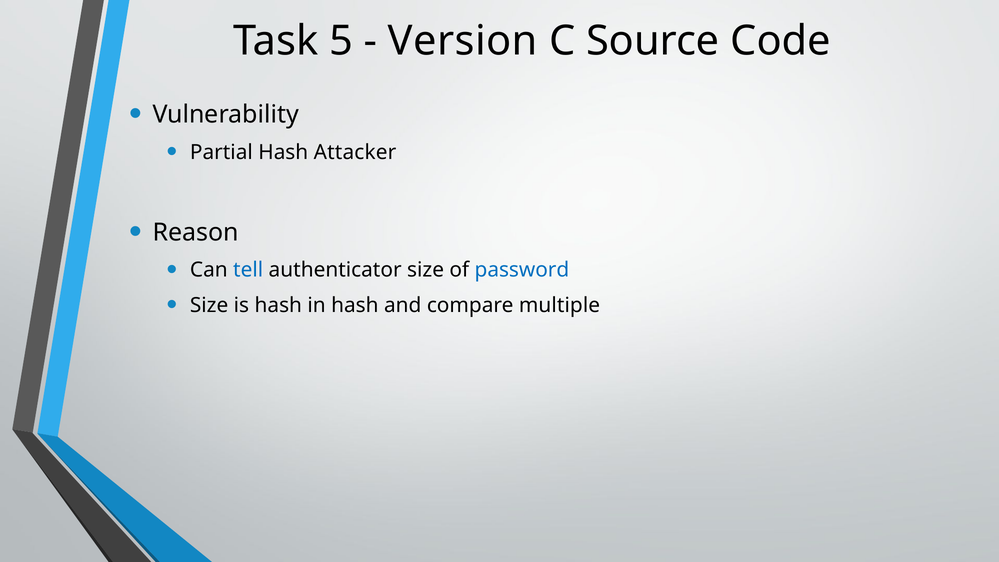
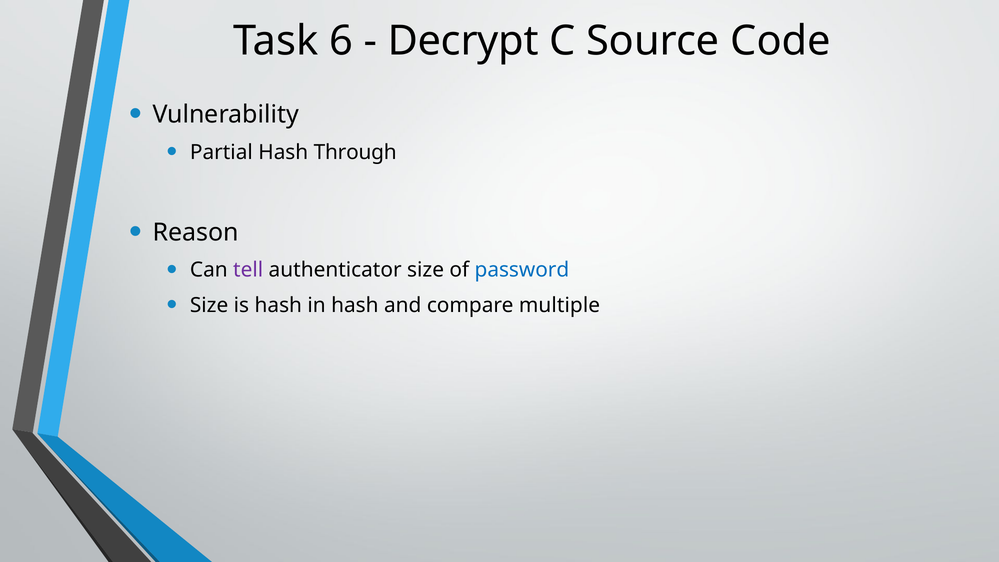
5: 5 -> 6
Version: Version -> Decrypt
Attacker: Attacker -> Through
tell colour: blue -> purple
